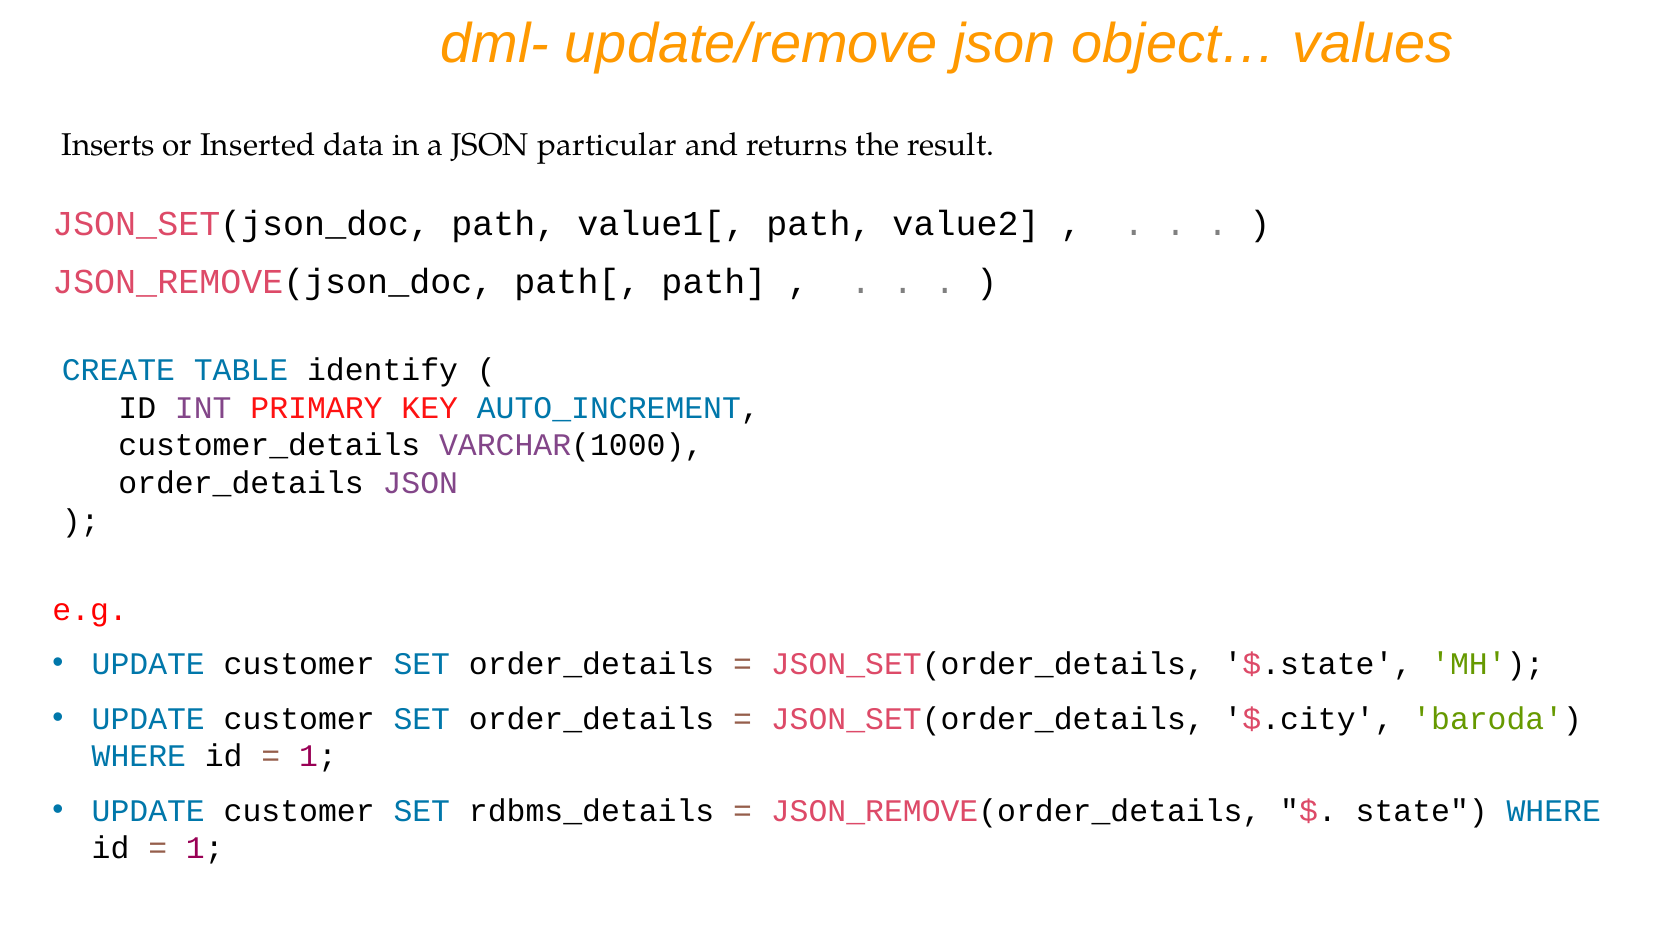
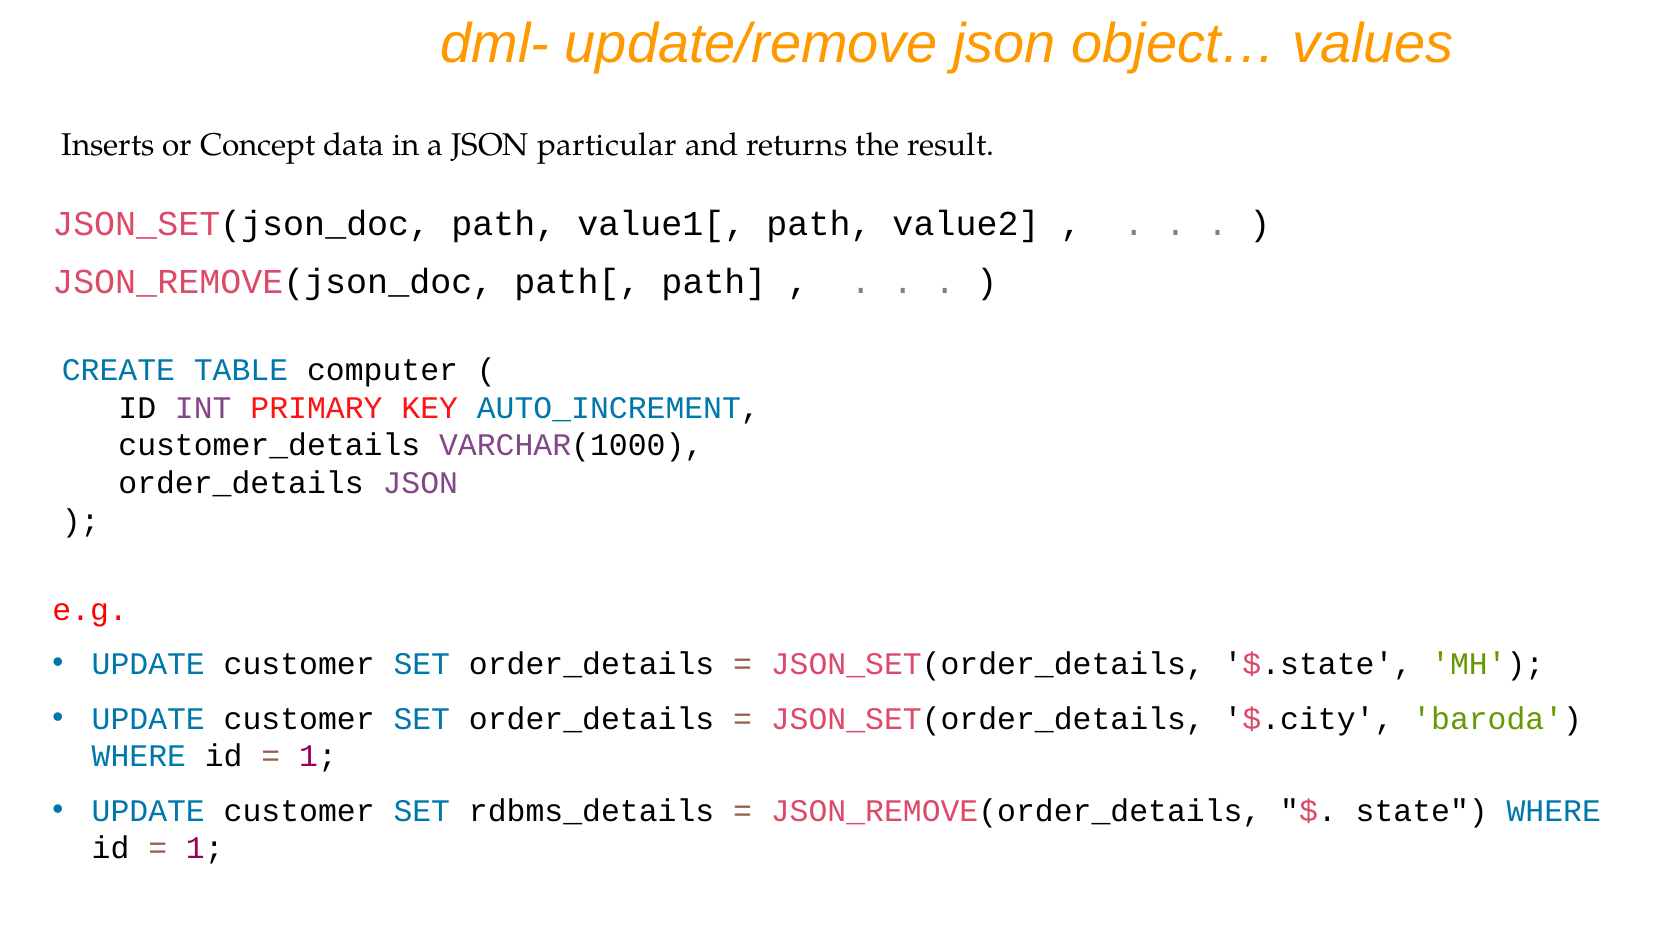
Inserted: Inserted -> Concept
identify: identify -> computer
